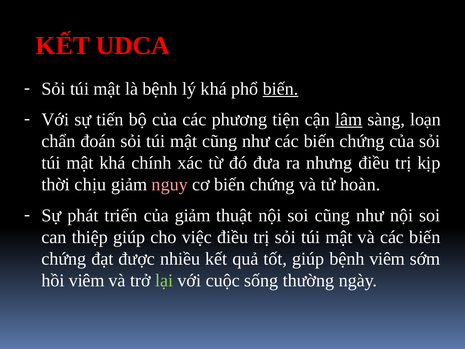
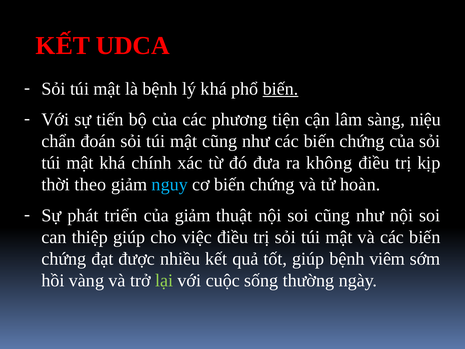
lâm underline: present -> none
loạn: loạn -> niệu
nhưng: nhưng -> không
chịu: chịu -> theo
nguy colour: pink -> light blue
hồi viêm: viêm -> vàng
